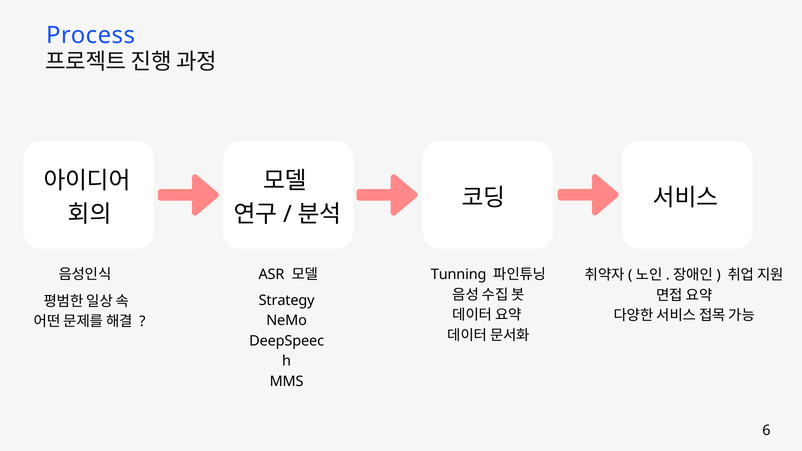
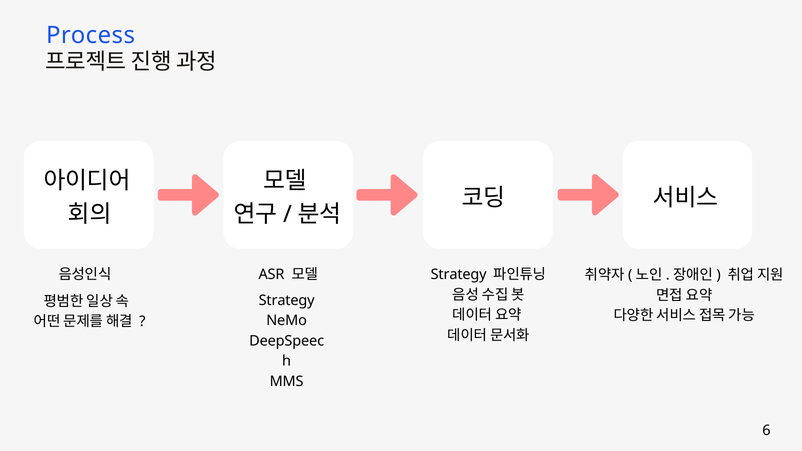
Tunning at (459, 275): Tunning -> Strategy
